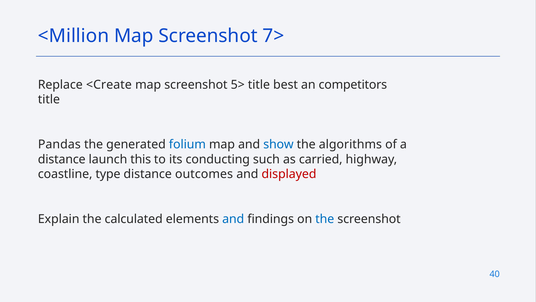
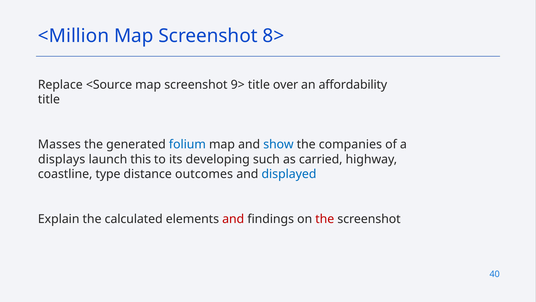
7>: 7> -> 8>
<Create: <Create -> <Source
5>: 5> -> 9>
best: best -> over
competitors: competitors -> affordability
Pandas: Pandas -> Masses
algorithms: algorithms -> companies
distance at (62, 159): distance -> displays
conducting: conducting -> developing
displayed colour: red -> blue
and at (233, 219) colour: blue -> red
the at (325, 219) colour: blue -> red
